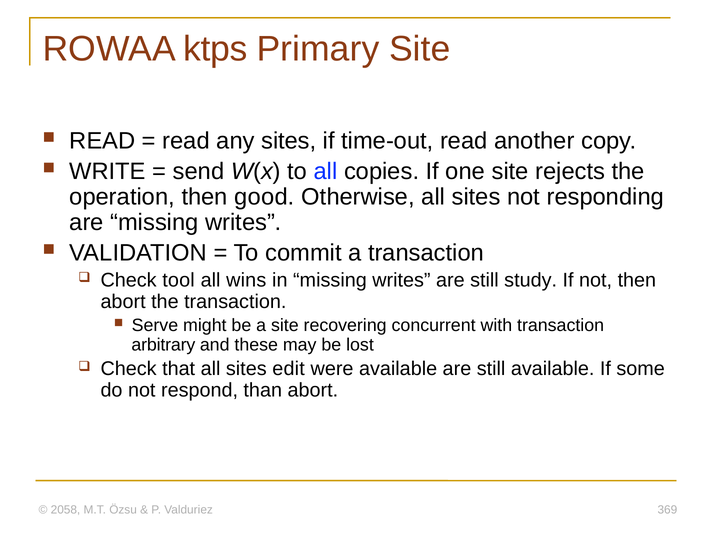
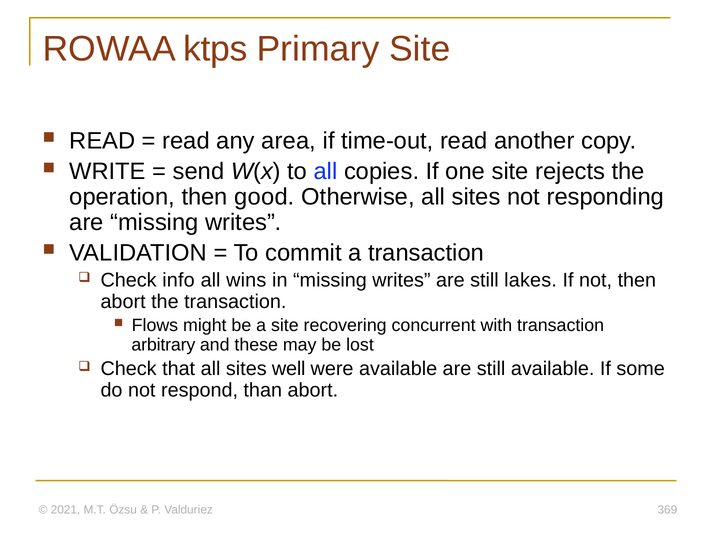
any sites: sites -> area
tool: tool -> info
study: study -> lakes
Serve: Serve -> Flows
edit: edit -> well
2058: 2058 -> 2021
